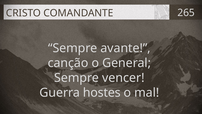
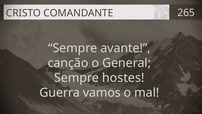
vencer: vencer -> hostes
hostes: hostes -> vamos
